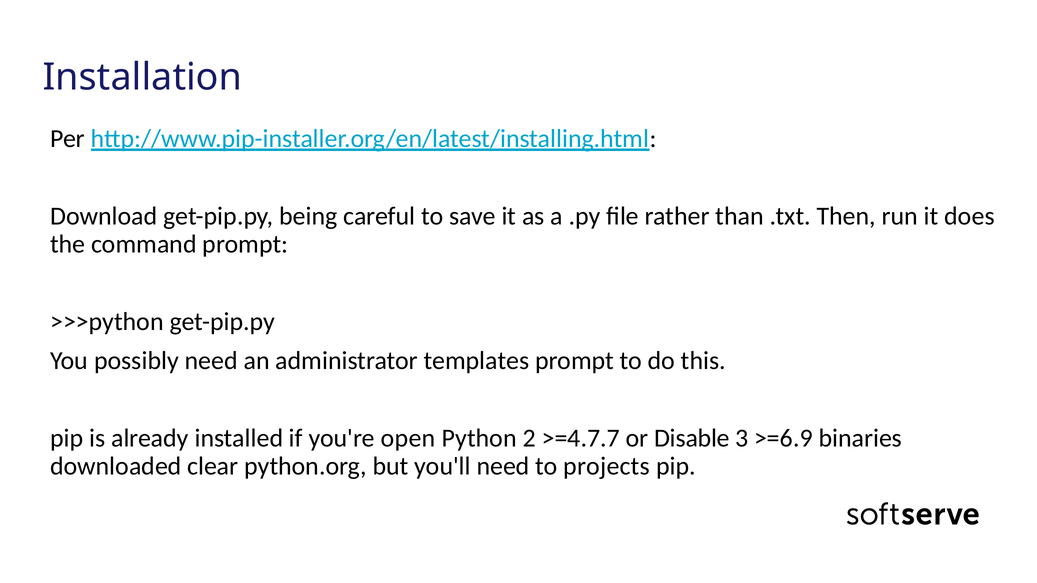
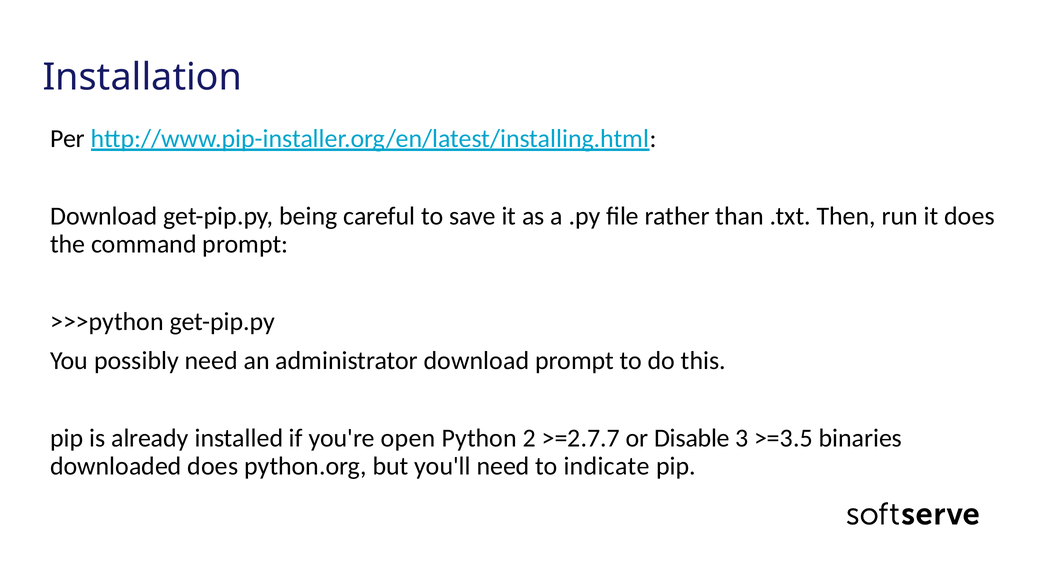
administrator templates: templates -> download
>=4.7.7: >=4.7.7 -> >=2.7.7
>=6.9: >=6.9 -> >=3.5
downloaded clear: clear -> does
projects: projects -> indicate
